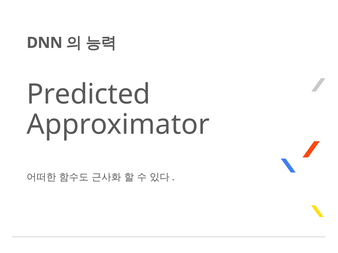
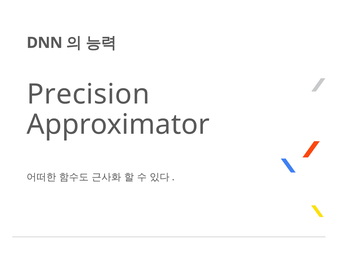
Predicted: Predicted -> Precision
